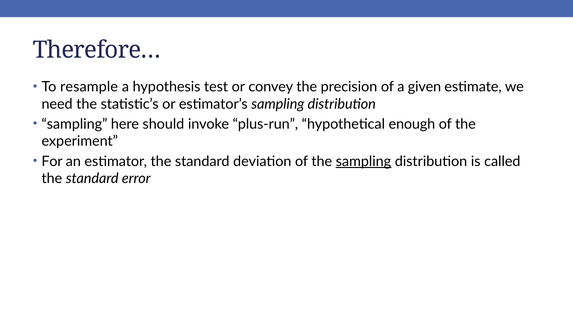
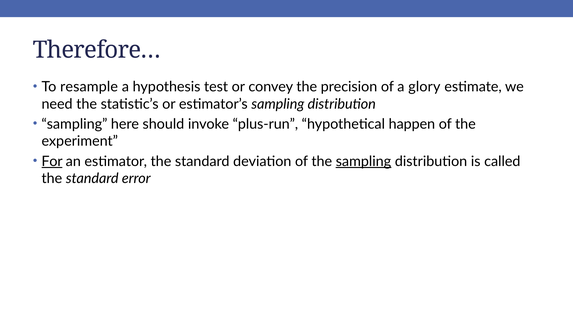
given: given -> glory
enough: enough -> happen
For underline: none -> present
